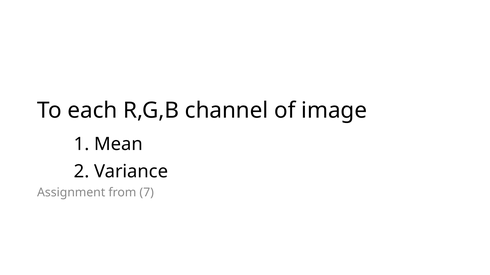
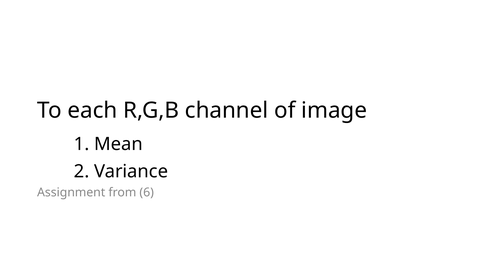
7: 7 -> 6
